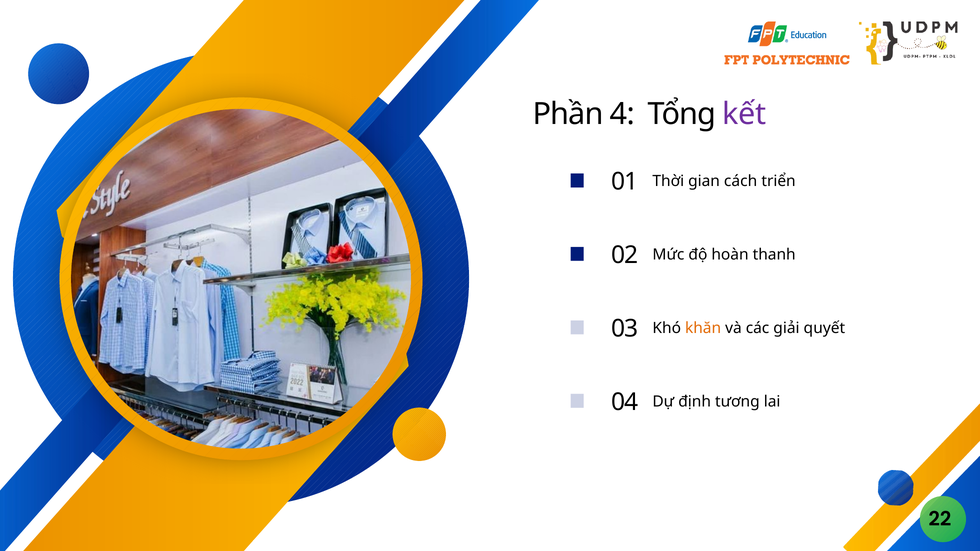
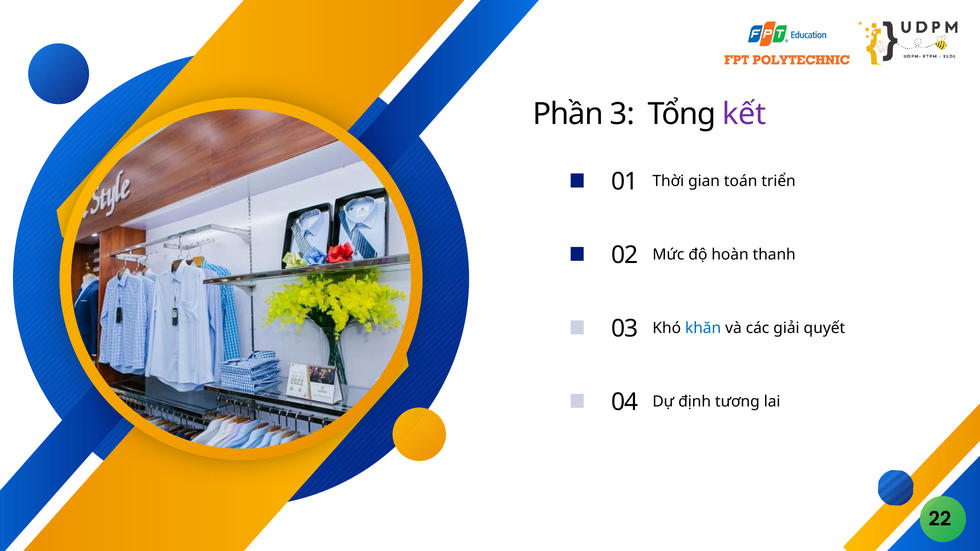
4: 4 -> 3
cách: cách -> toán
khăn colour: orange -> blue
